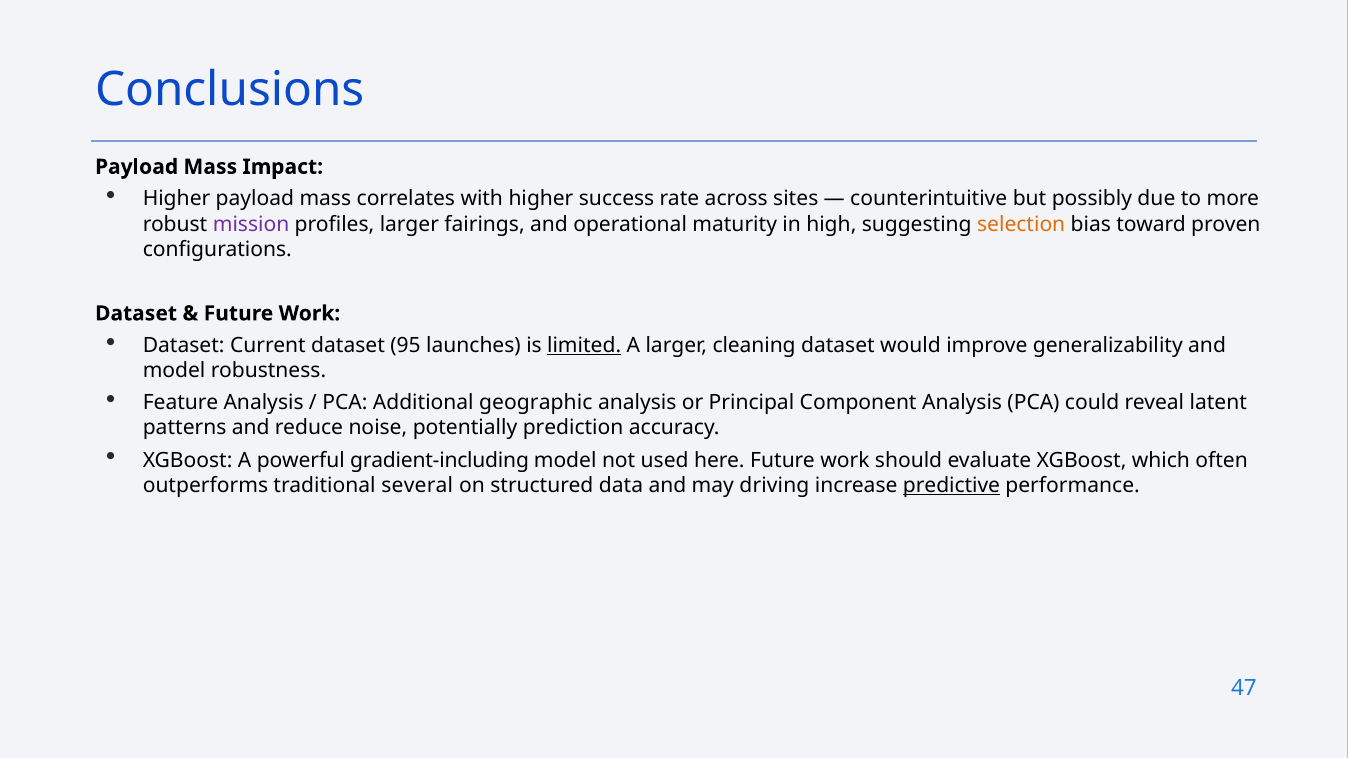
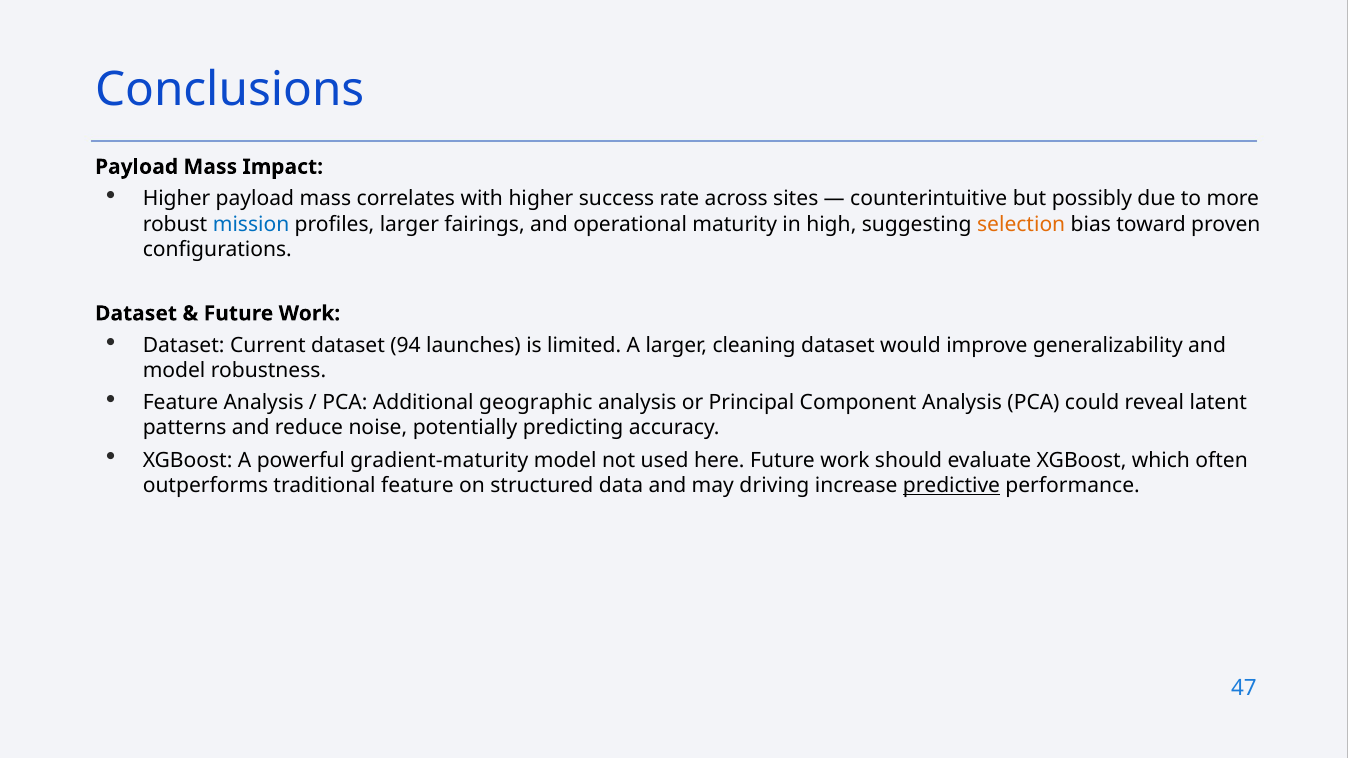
mission colour: purple -> blue
95: 95 -> 94
limited underline: present -> none
prediction: prediction -> predicting
gradient-including: gradient-including -> gradient-maturity
traditional several: several -> feature
